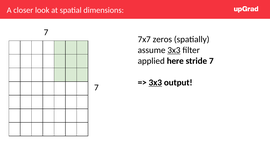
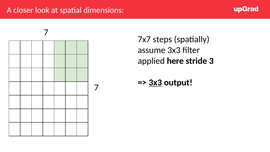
zeros: zeros -> steps
3x3 at (174, 50) underline: present -> none
stride 7: 7 -> 3
